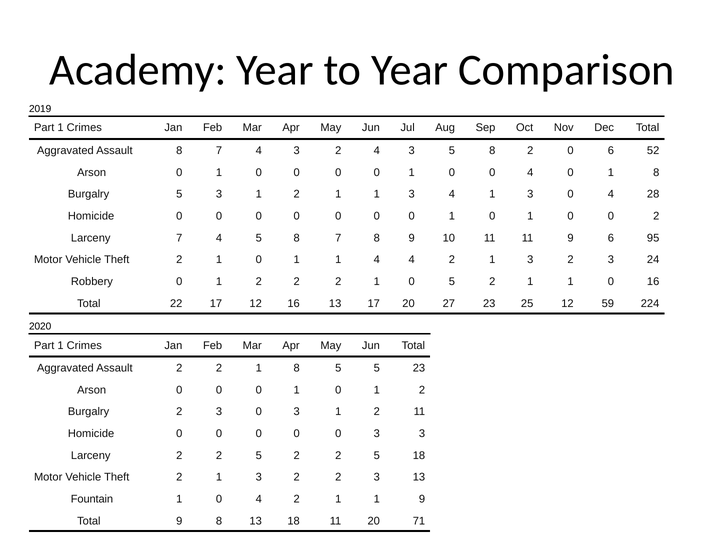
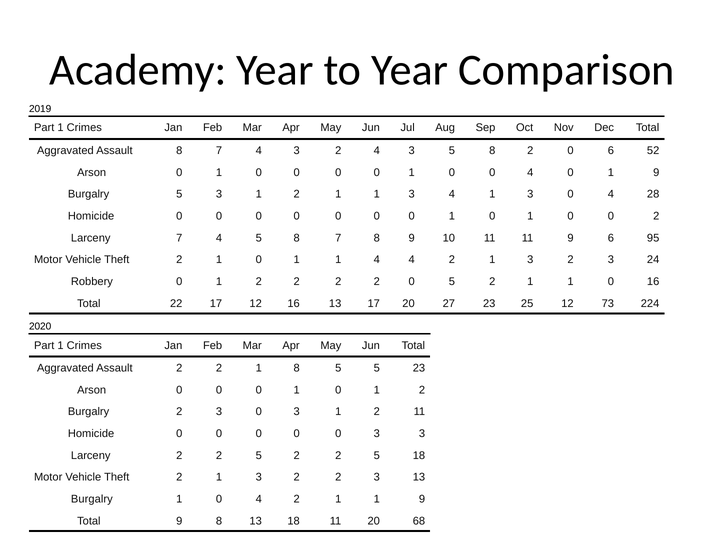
0 1 8: 8 -> 9
2 2 2 1: 1 -> 2
59: 59 -> 73
Fountain at (92, 499): Fountain -> Burgalry
71: 71 -> 68
